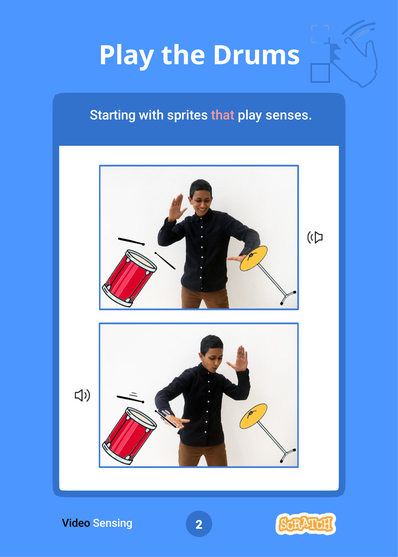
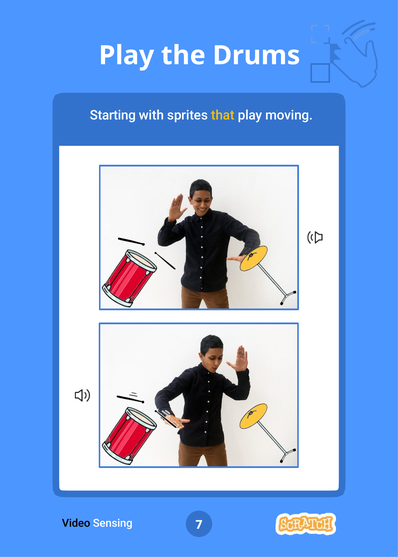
that colour: pink -> yellow
senses: senses -> moving
2: 2 -> 7
